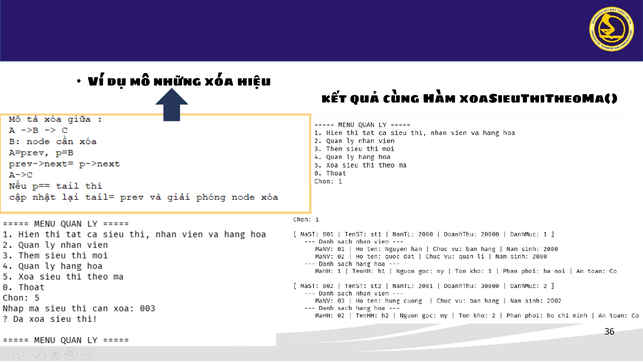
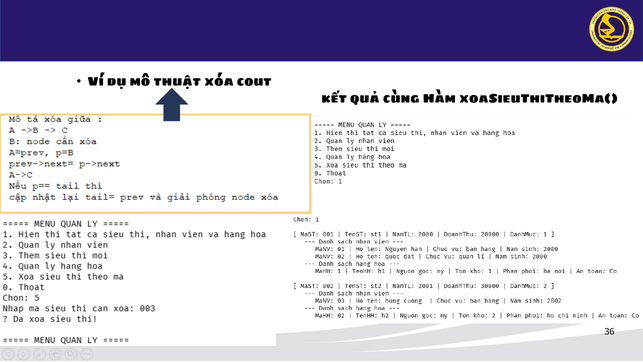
những: những -> thuật
hiệu: hiệu -> cout
